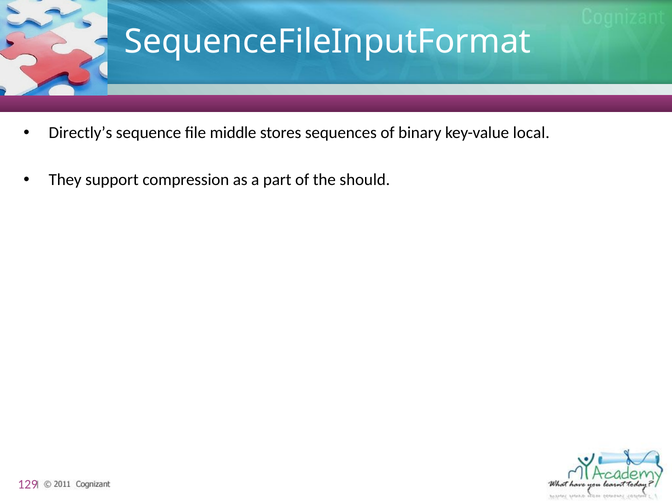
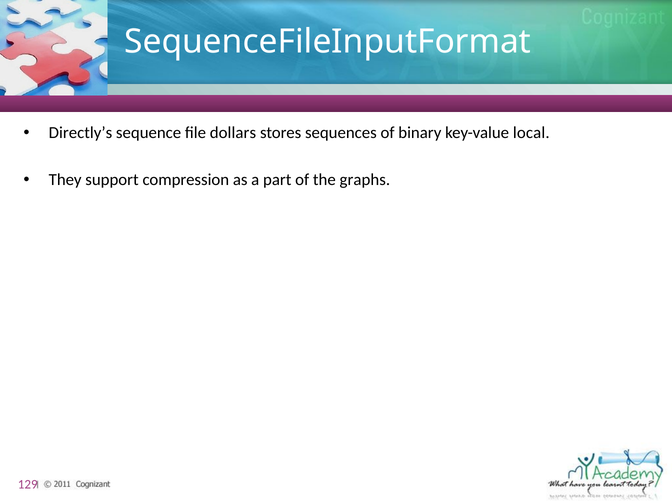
middle: middle -> dollars
should: should -> graphs
